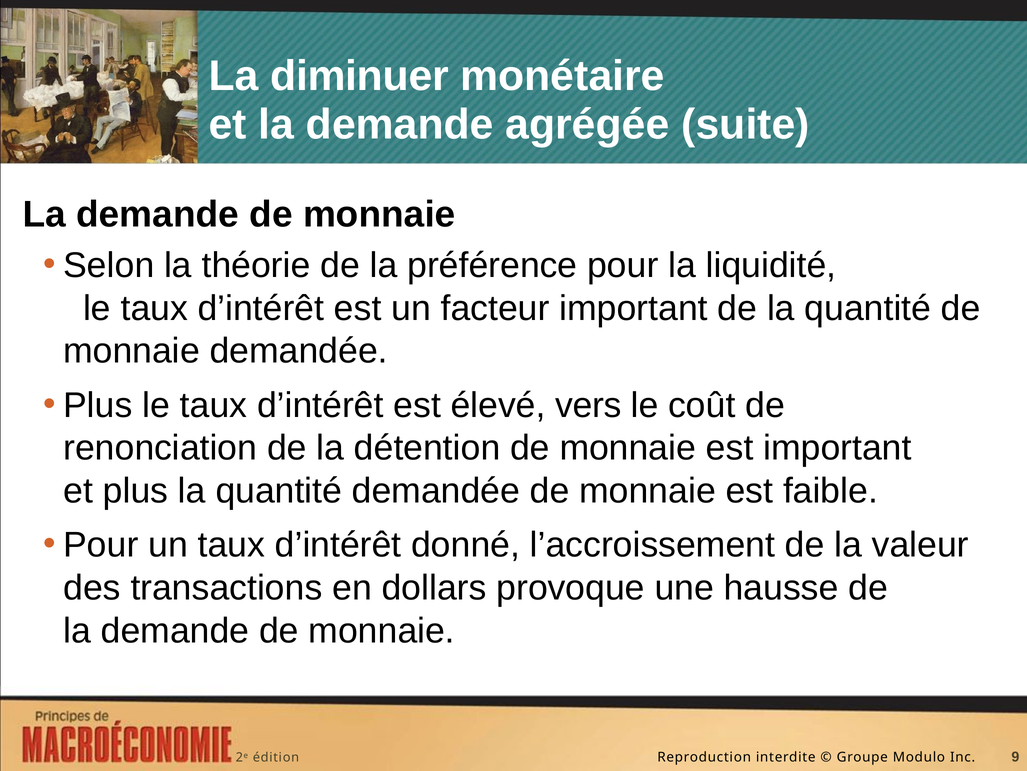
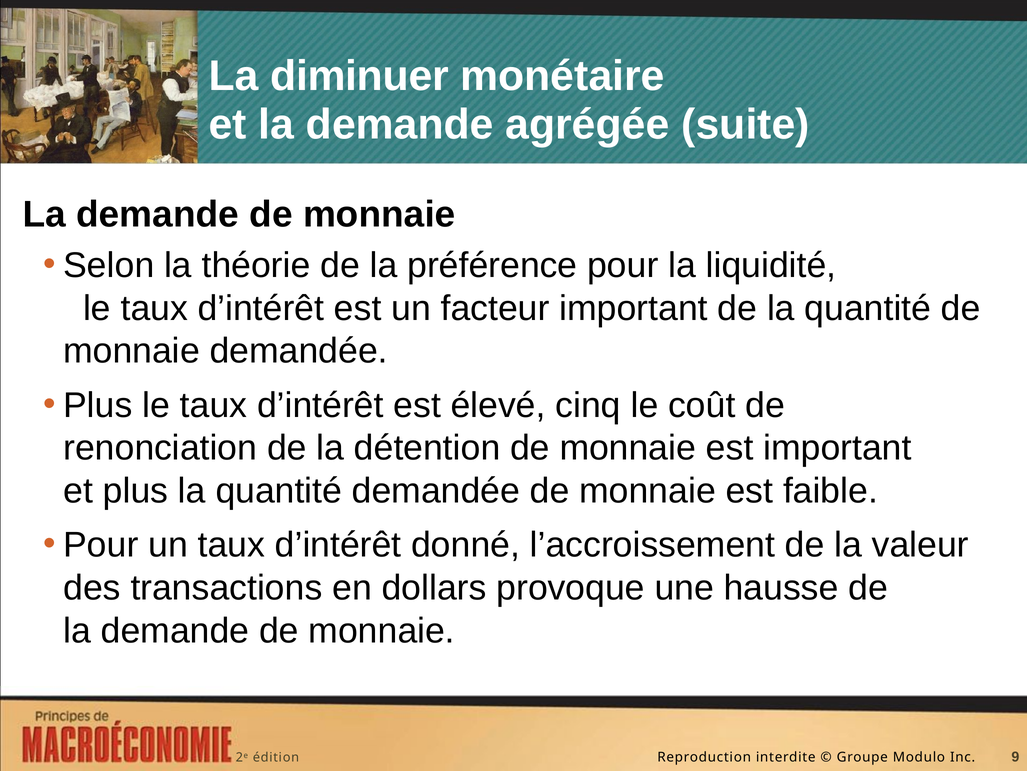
vers: vers -> cinq
